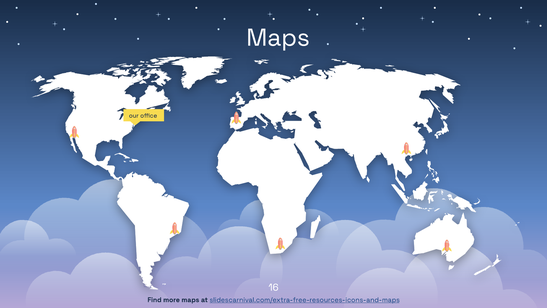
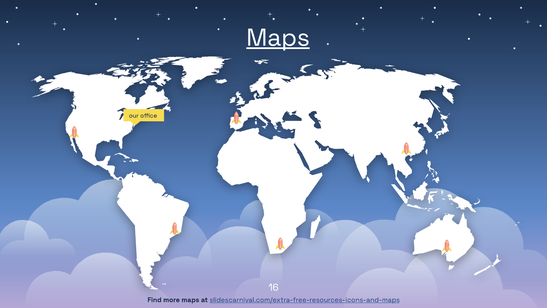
Maps at (278, 38) underline: none -> present
